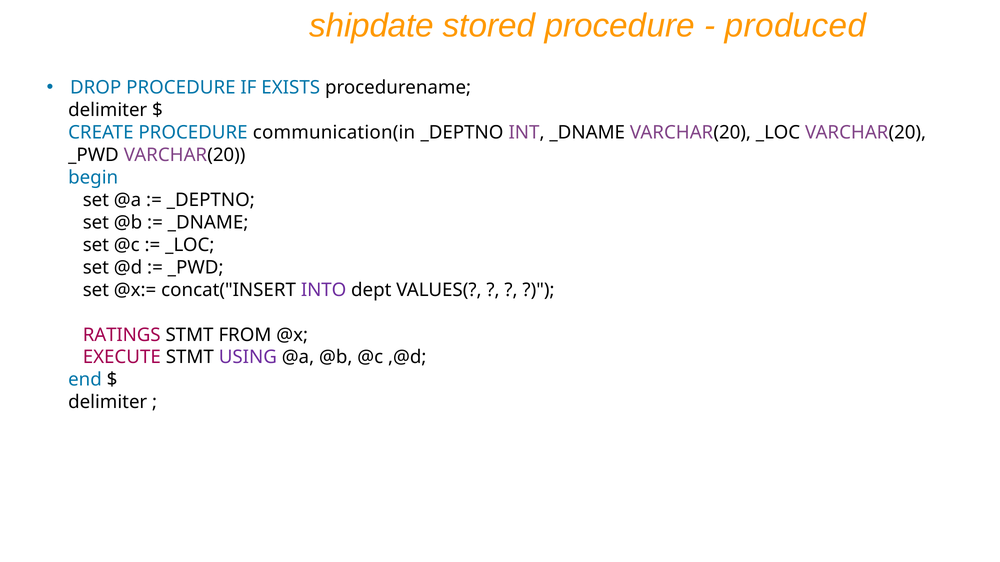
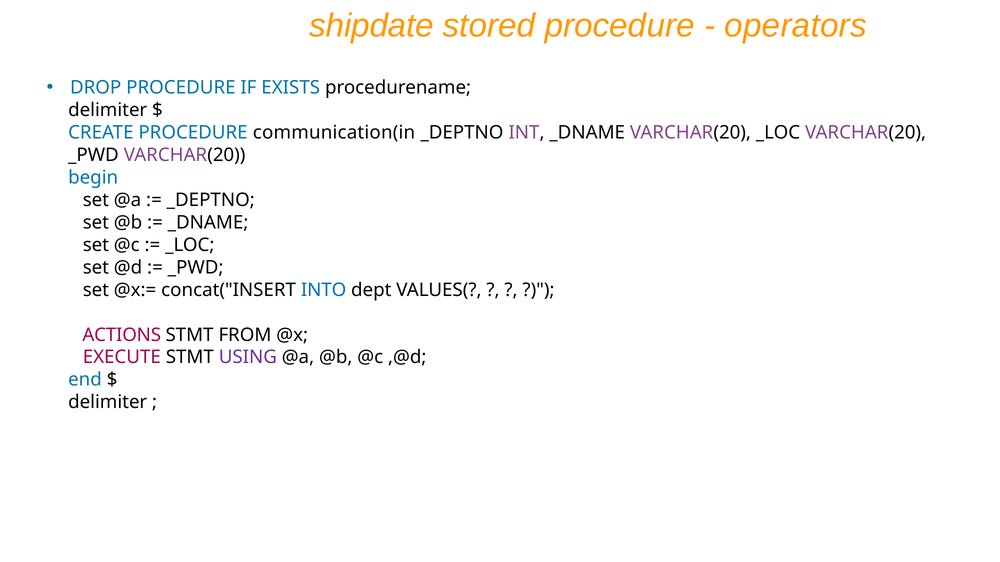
produced: produced -> operators
INTO colour: purple -> blue
RATINGS: RATINGS -> ACTIONS
